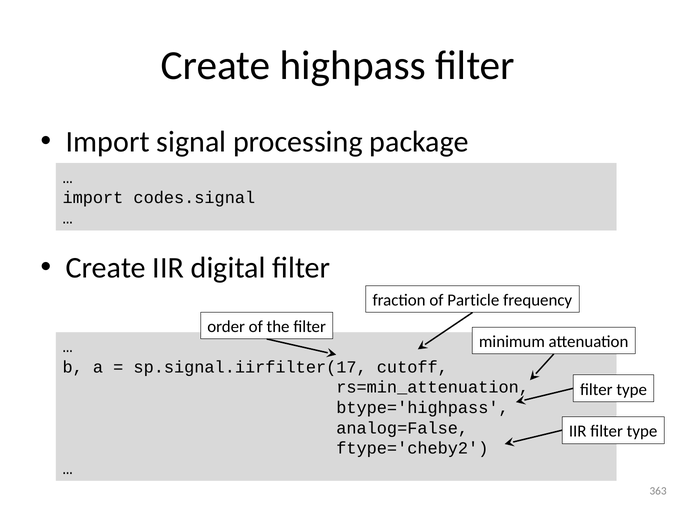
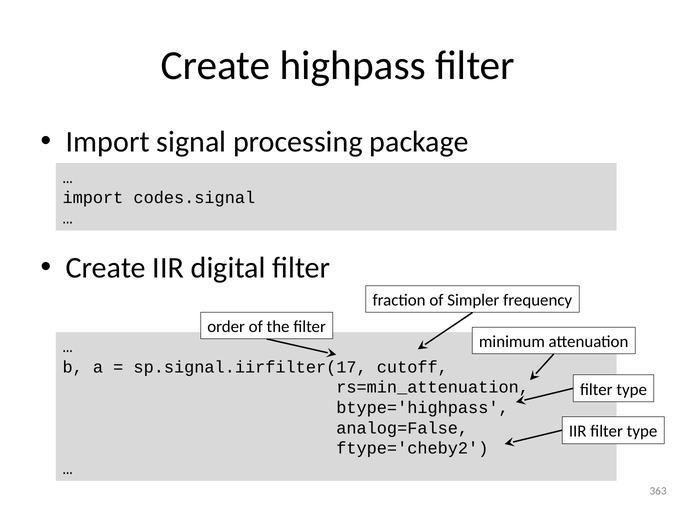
Particle: Particle -> Simpler
